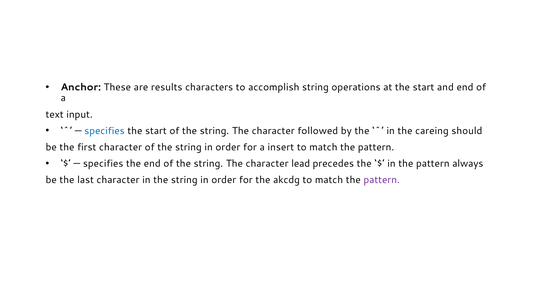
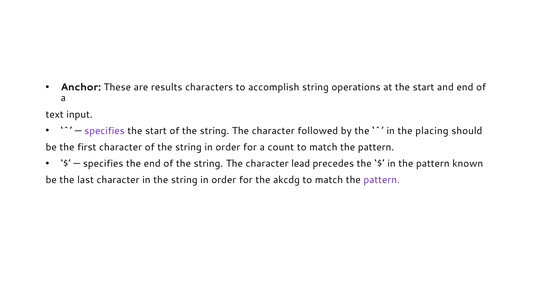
specifies at (105, 131) colour: blue -> purple
careing: careing -> placing
insert: insert -> count
always: always -> known
